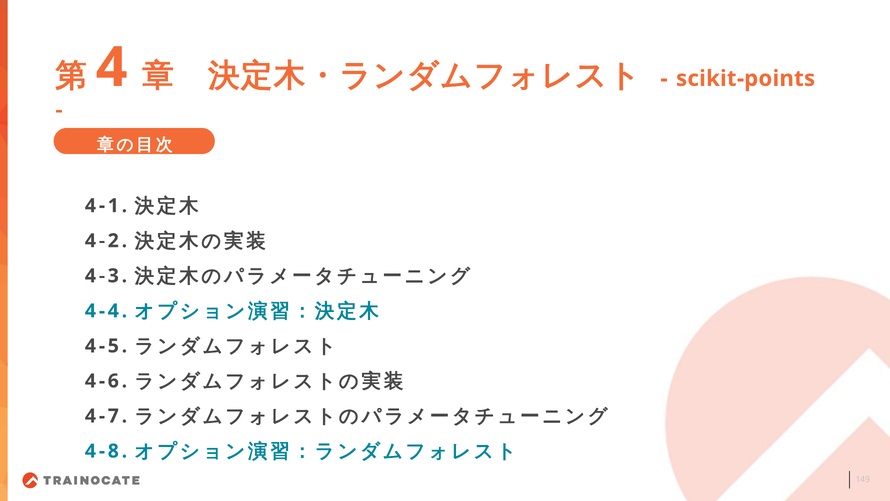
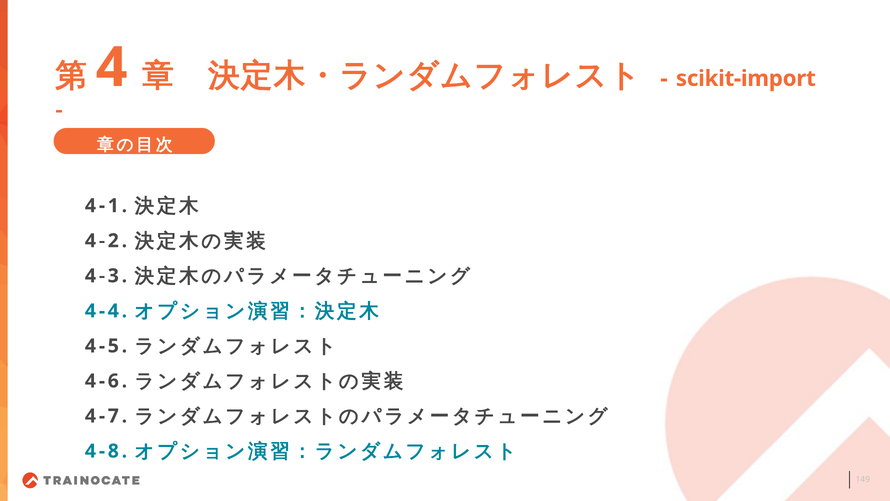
scikit-points: scikit-points -> scikit-import
